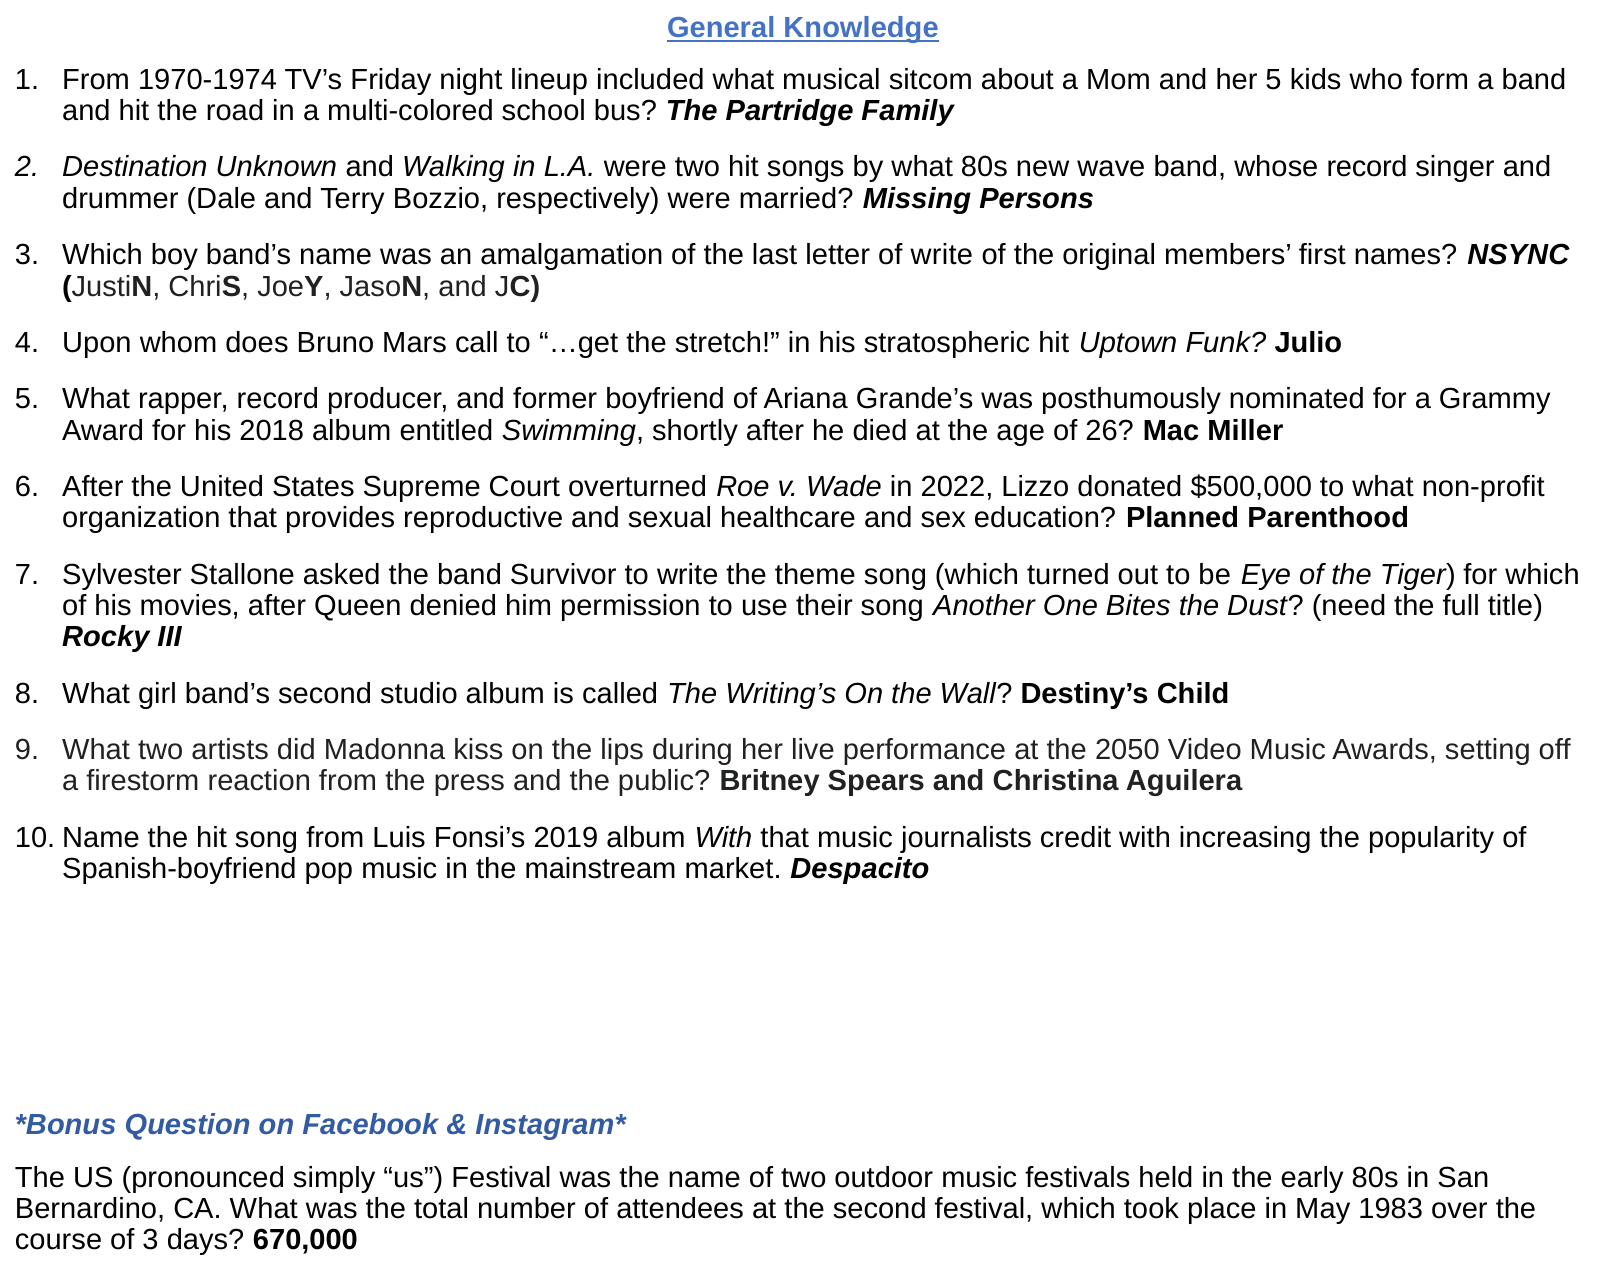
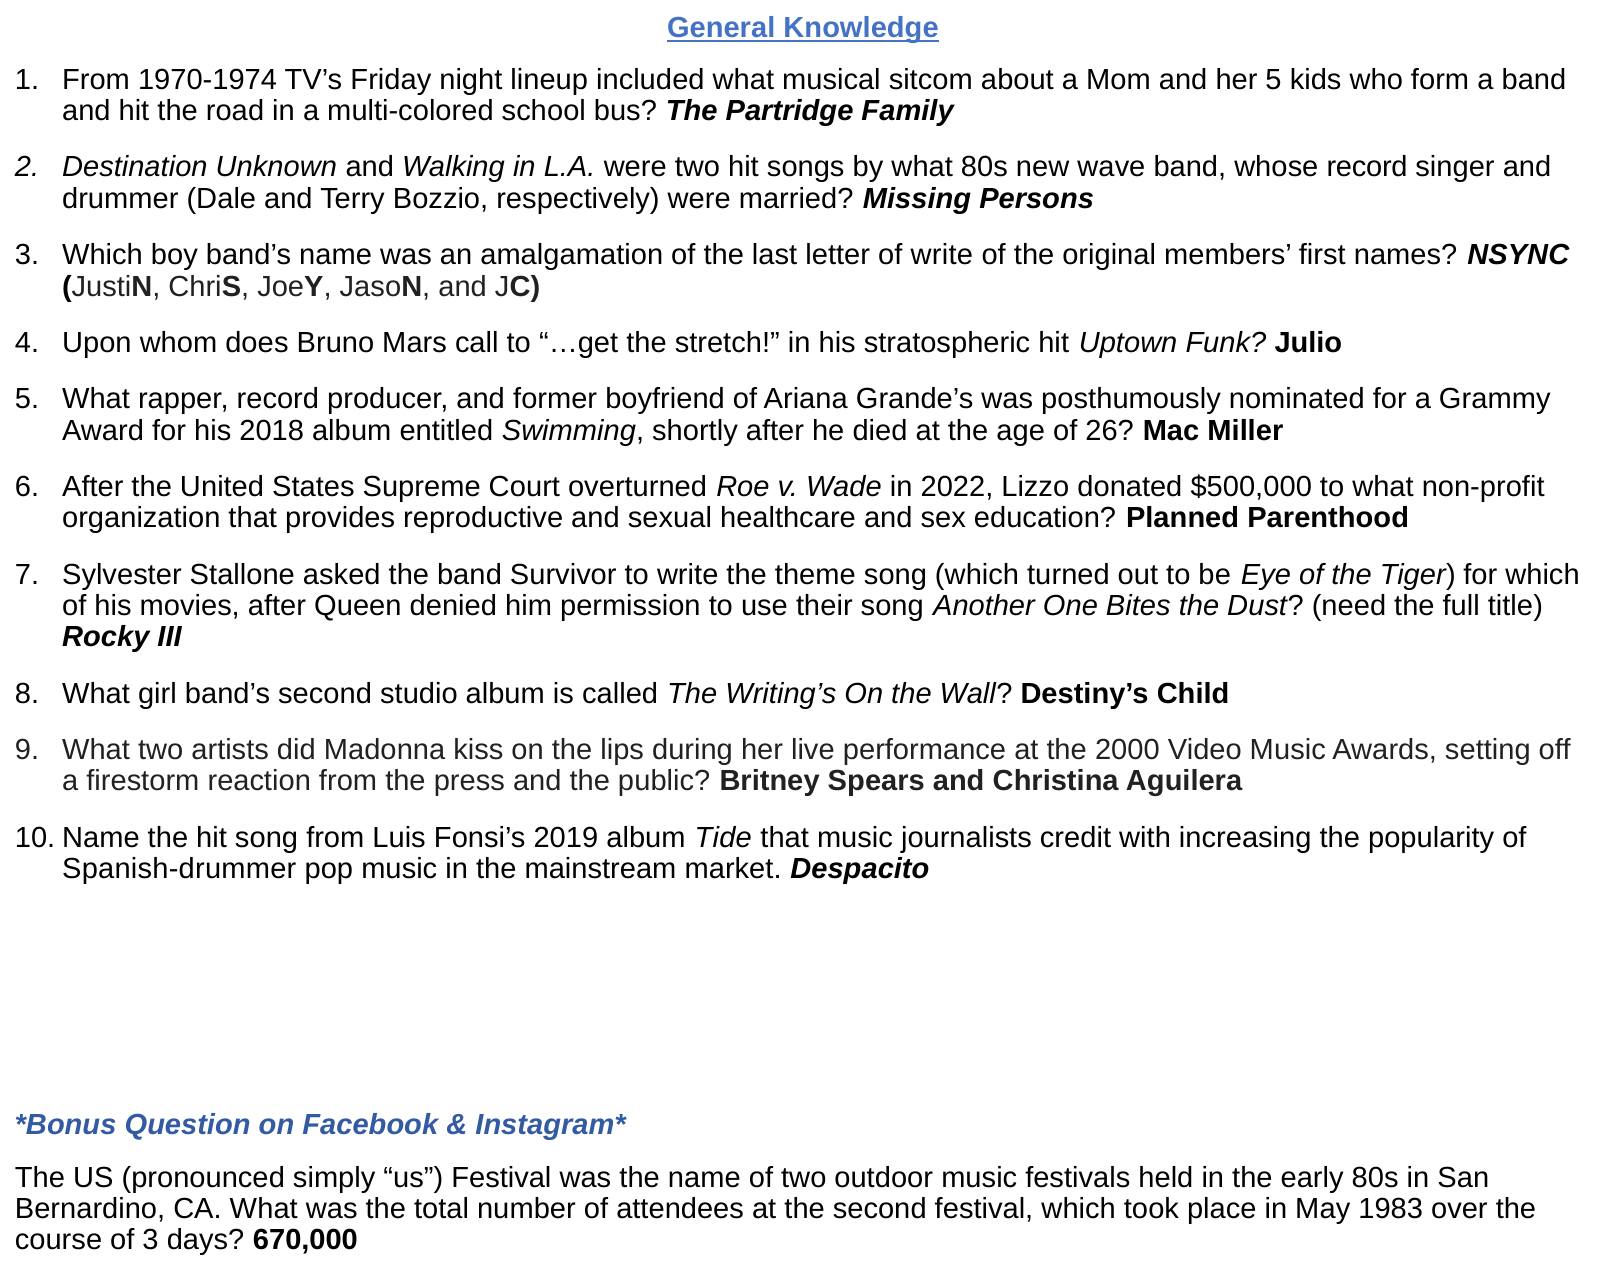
2050: 2050 -> 2000
album With: With -> Tide
Spanish-boyfriend: Spanish-boyfriend -> Spanish-drummer
